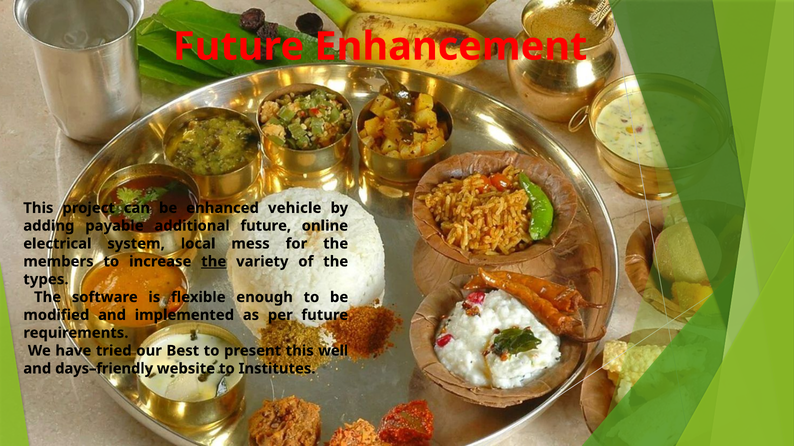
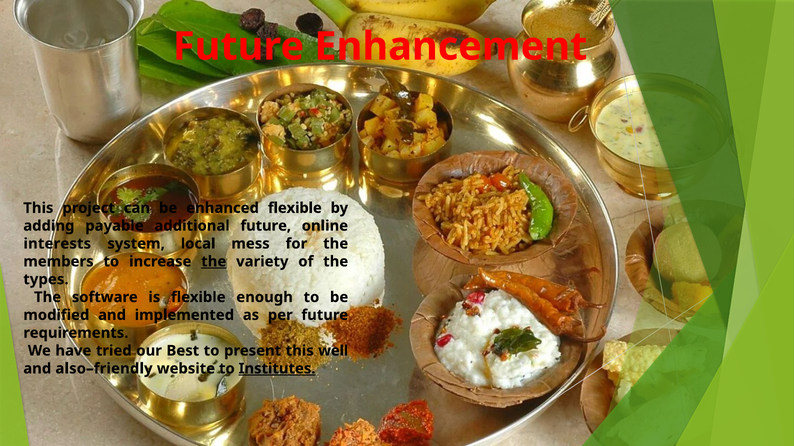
enhanced vehicle: vehicle -> flexible
electrical: electrical -> interests
days–friendly: days–friendly -> also–friendly
Institutes underline: none -> present
